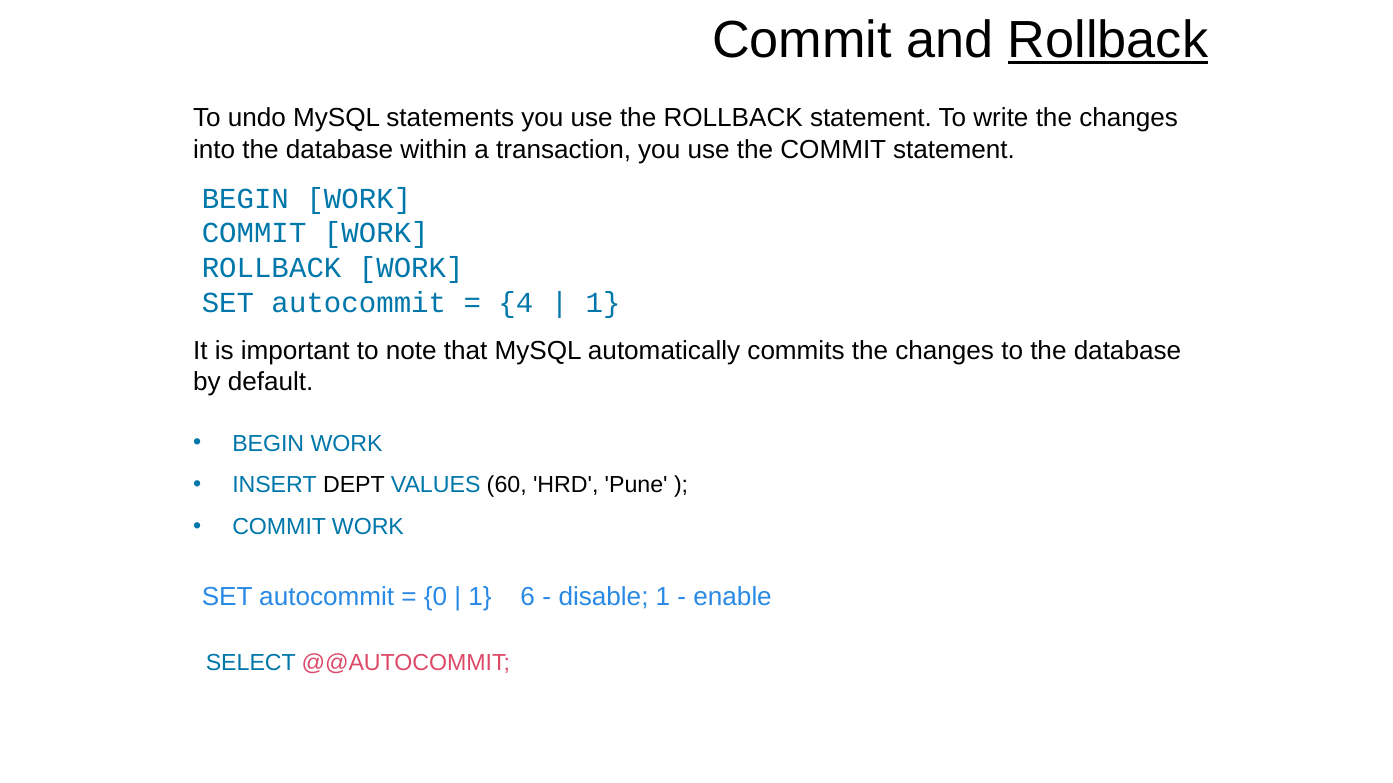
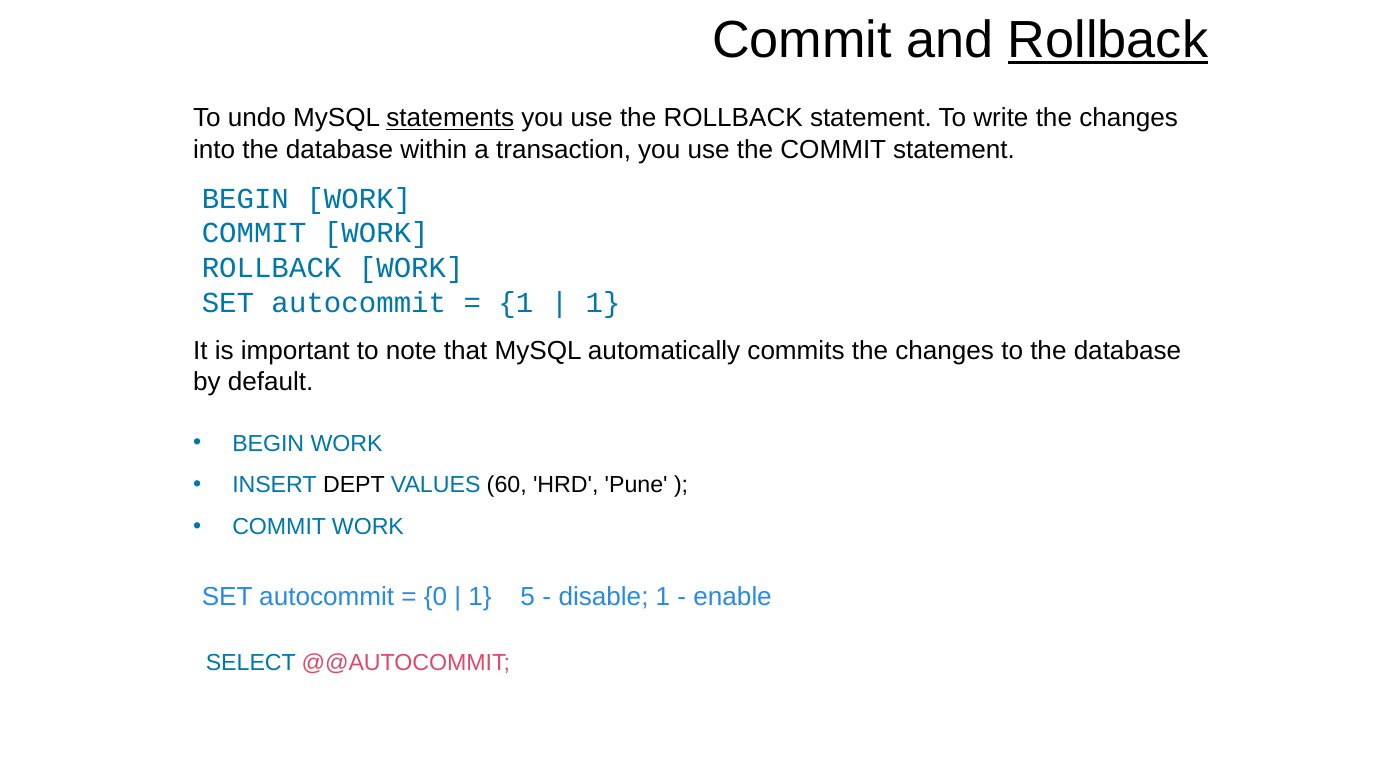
statements underline: none -> present
4 at (516, 303): 4 -> 1
6: 6 -> 5
